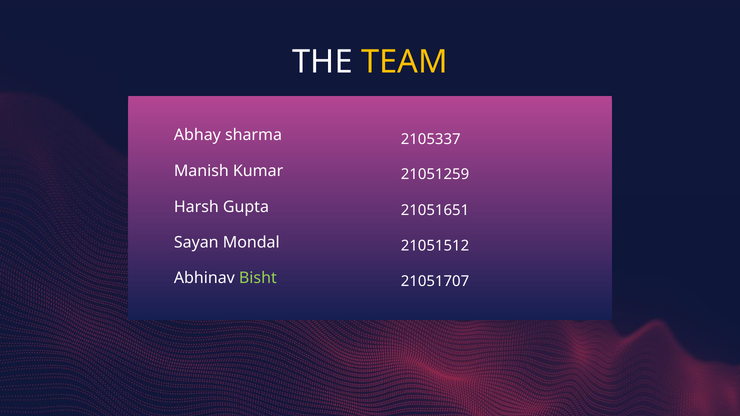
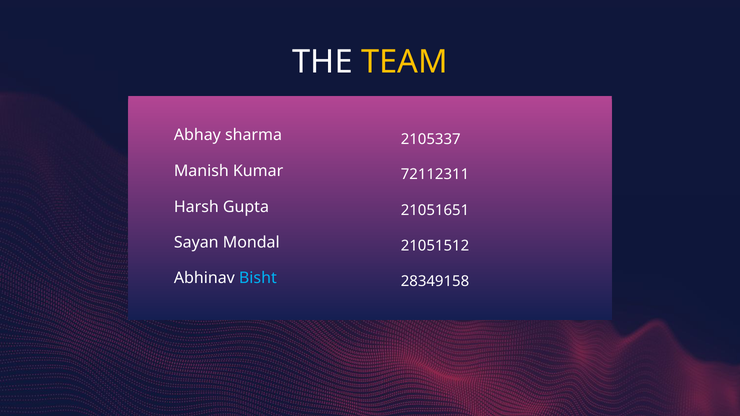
21051259: 21051259 -> 72112311
Bisht colour: light green -> light blue
21051707: 21051707 -> 28349158
